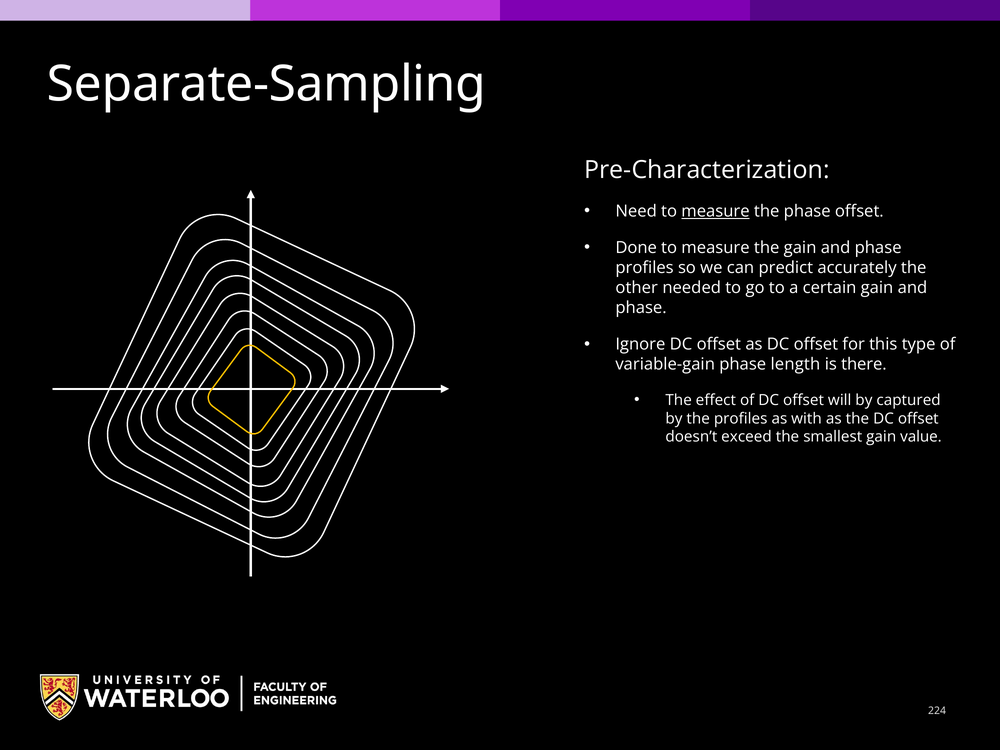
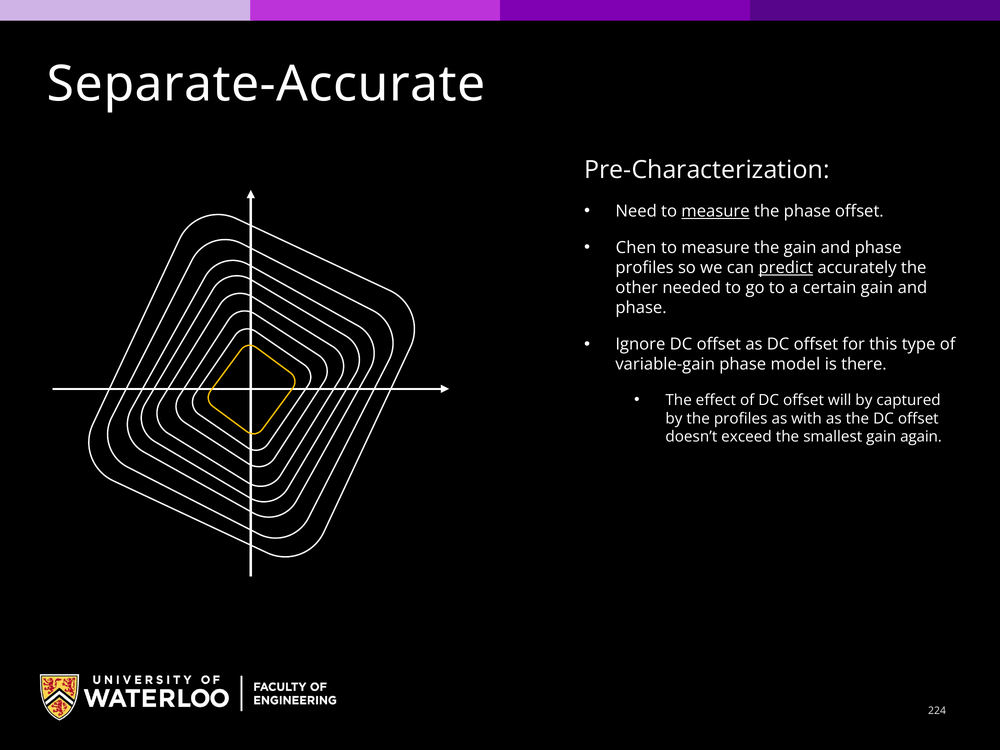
Separate-Sampling: Separate-Sampling -> Separate-Accurate
Done: Done -> Chen
predict underline: none -> present
length: length -> model
value: value -> again
